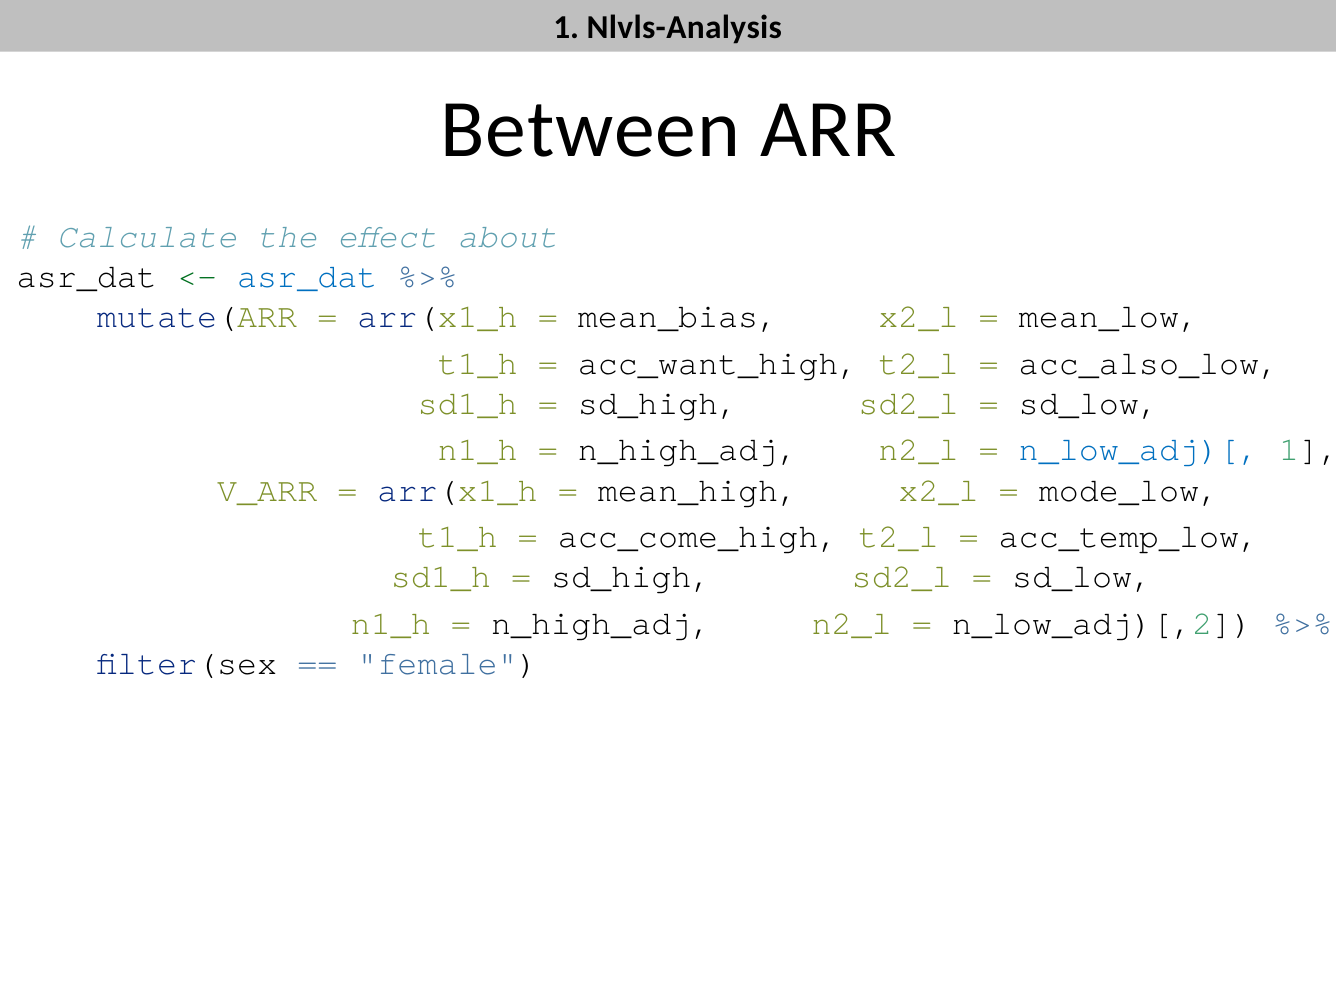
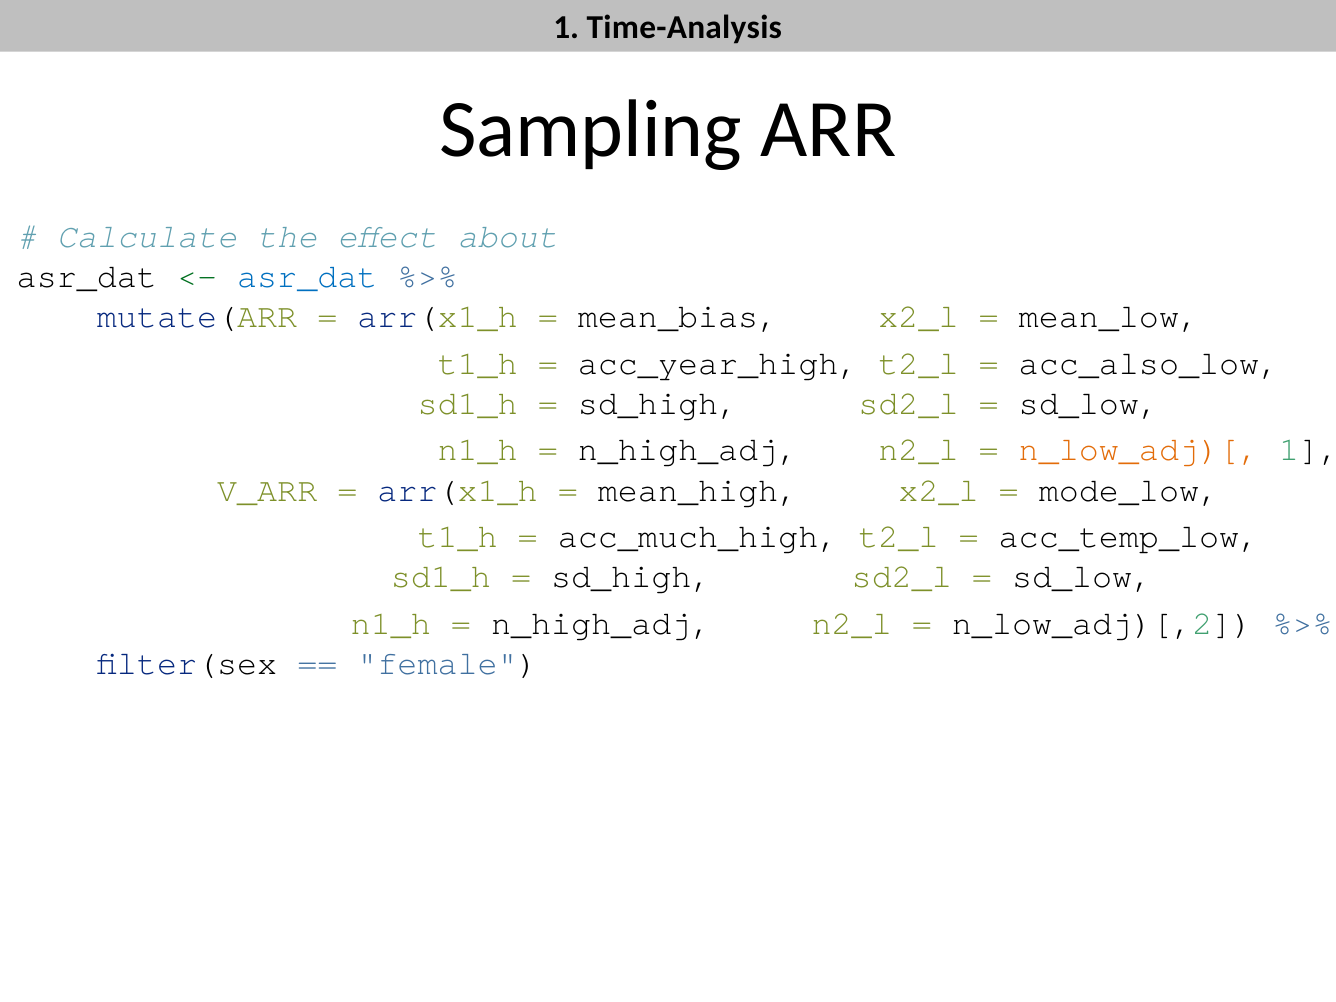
Nlvls-Analysis: Nlvls-Analysis -> Time-Analysis
Between: Between -> Sampling
acc_want_high: acc_want_high -> acc_year_high
n_low_adj)[ colour: blue -> orange
acc_come_high: acc_come_high -> acc_much_high
